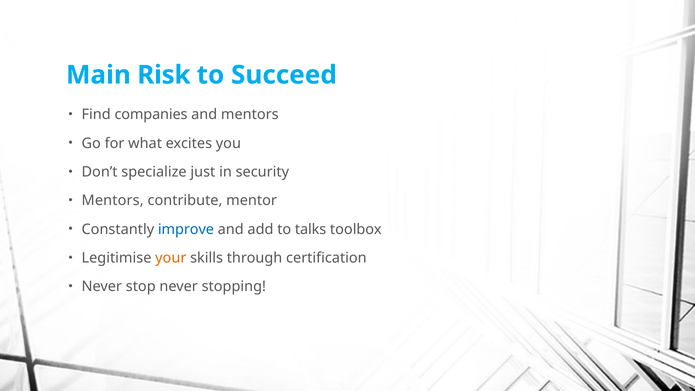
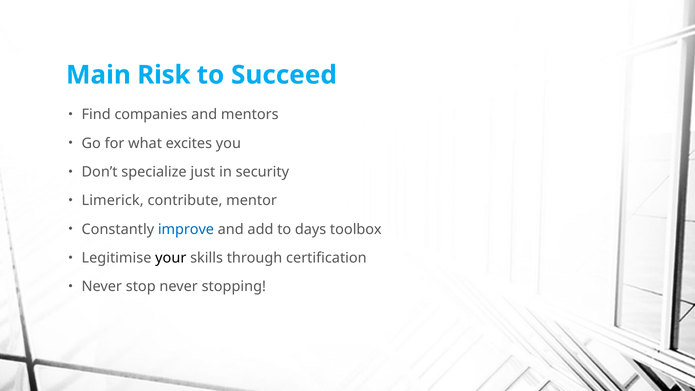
Mentors at (113, 201): Mentors -> Limerick
talks: talks -> days
your colour: orange -> black
